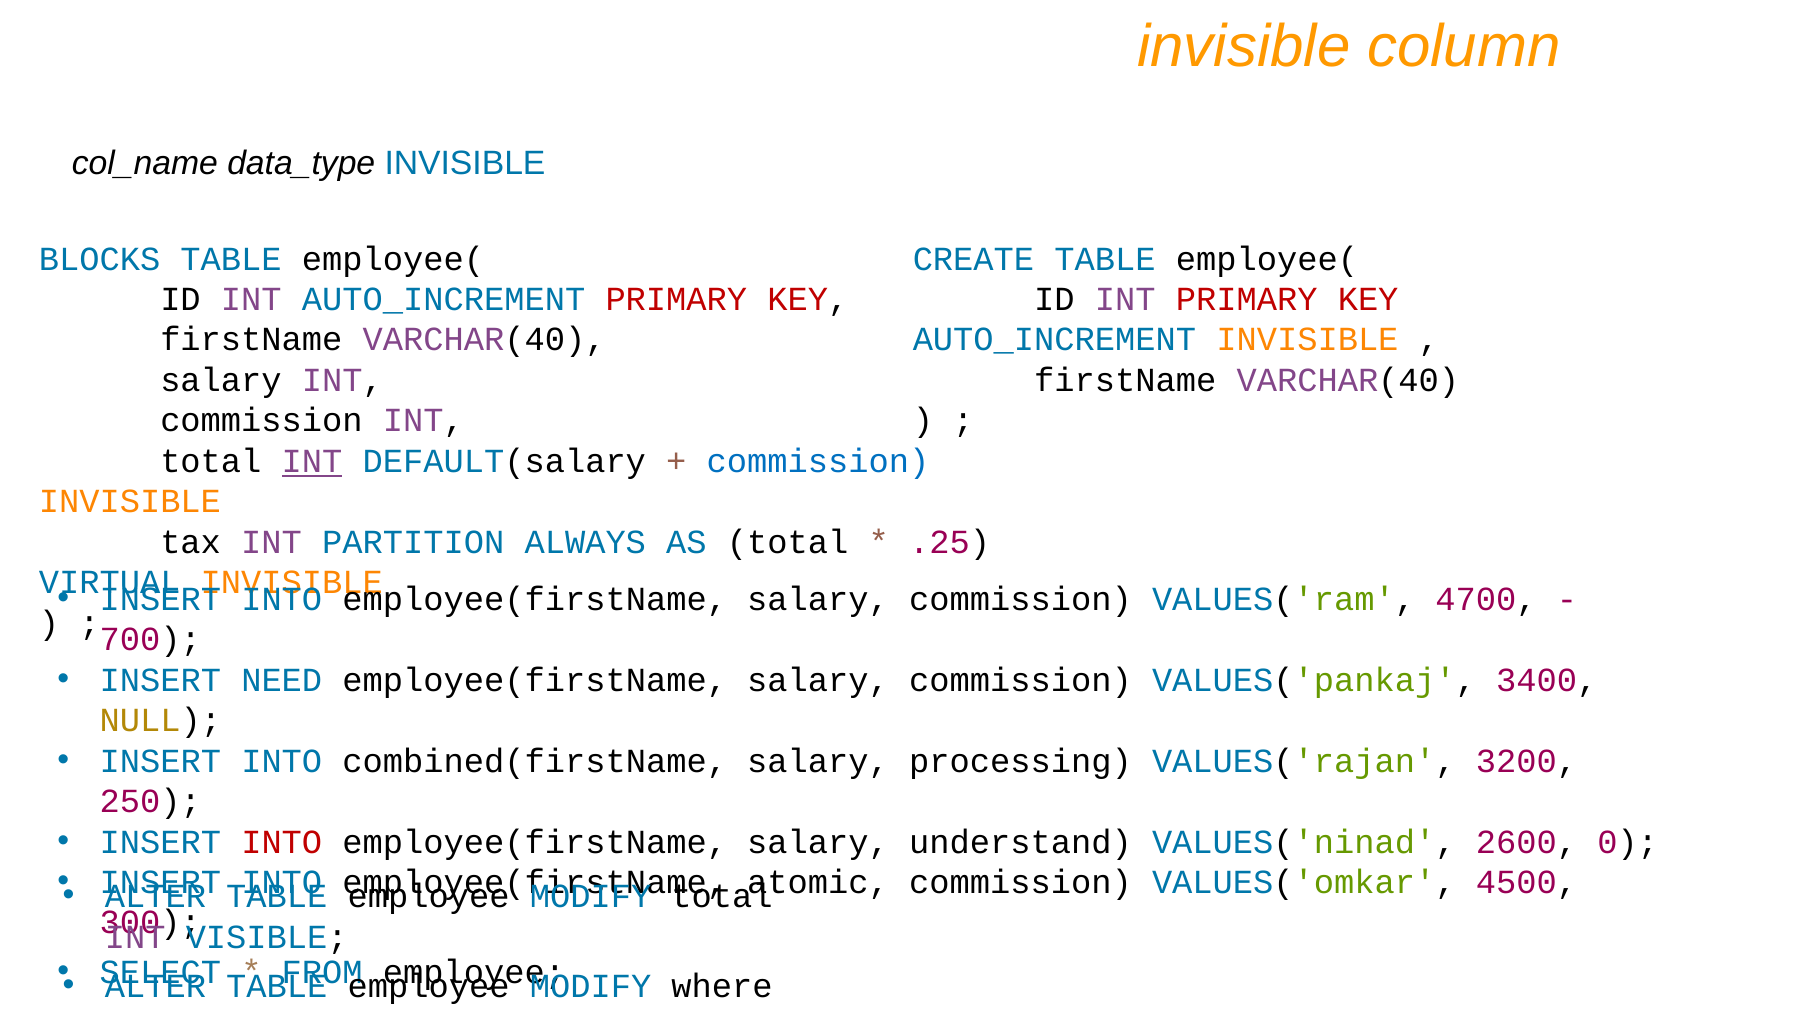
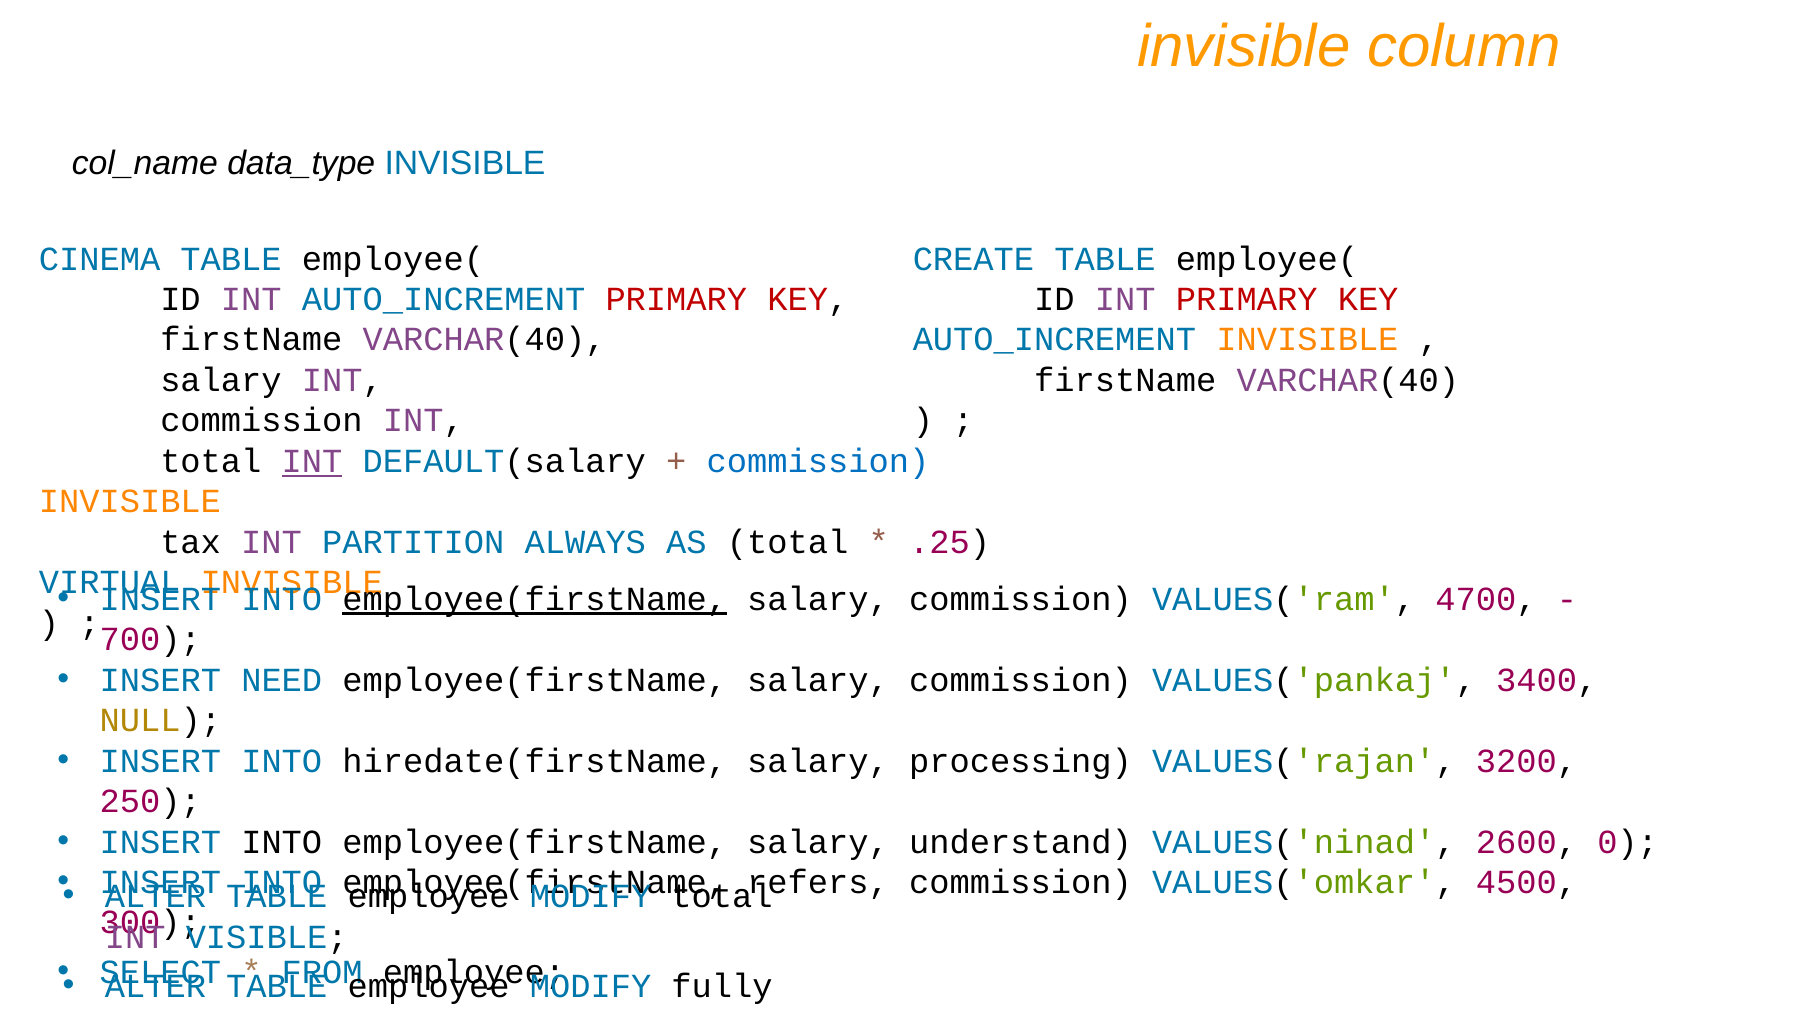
BLOCKS: BLOCKS -> CINEMA
employee(firstName at (535, 599) underline: none -> present
combined(firstName: combined(firstName -> hiredate(firstName
INTO at (282, 842) colour: red -> black
atomic: atomic -> refers
where: where -> fully
